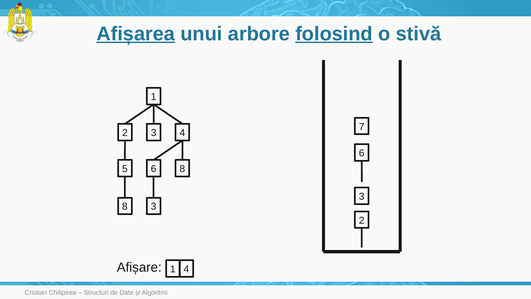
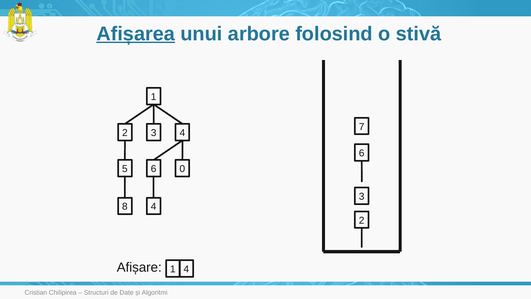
folosind underline: present -> none
6 8: 8 -> 0
8 3: 3 -> 4
